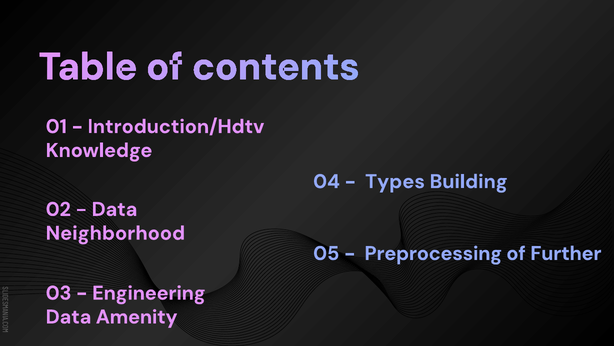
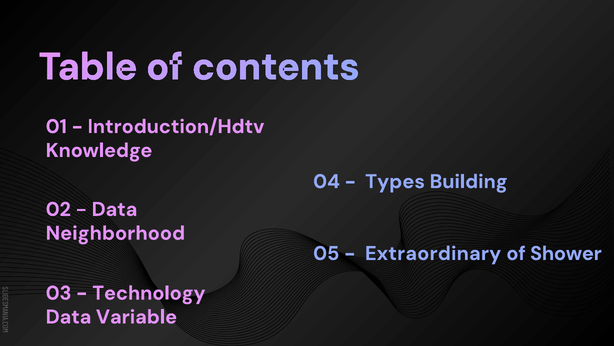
Preprocessing: Preprocessing -> Extraordinary
Further: Further -> Shower
Engineering: Engineering -> Technology
Amenity: Amenity -> Variable
